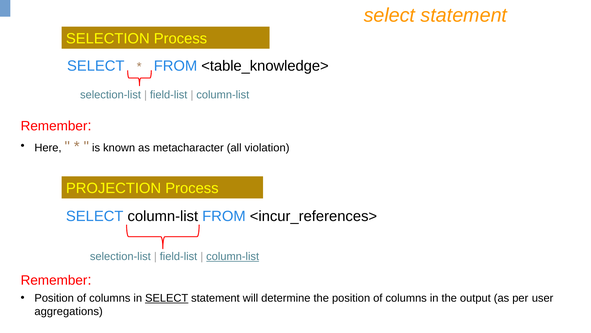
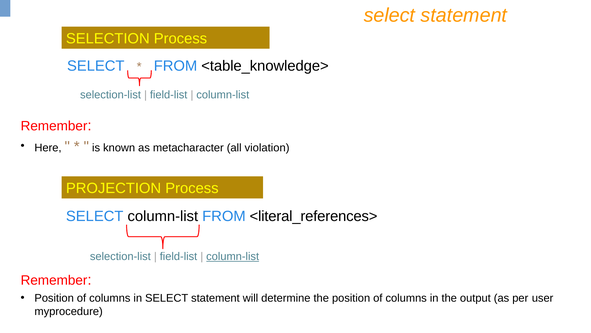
<incur_references>: <incur_references> -> <literal_references>
SELECT at (167, 298) underline: present -> none
aggregations: aggregations -> myprocedure
